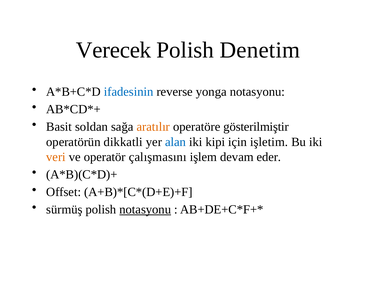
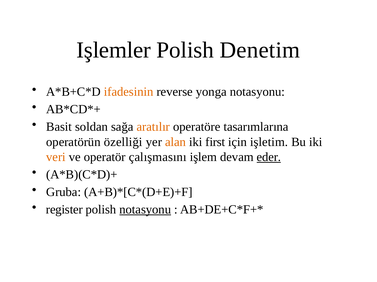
Verecek: Verecek -> Işlemler
ifadesinin colour: blue -> orange
gösterilmiştir: gösterilmiştir -> tasarımlarına
dikkatli: dikkatli -> özelliği
alan colour: blue -> orange
kipi: kipi -> first
eder underline: none -> present
Offset: Offset -> Gruba
sürmüş: sürmüş -> register
